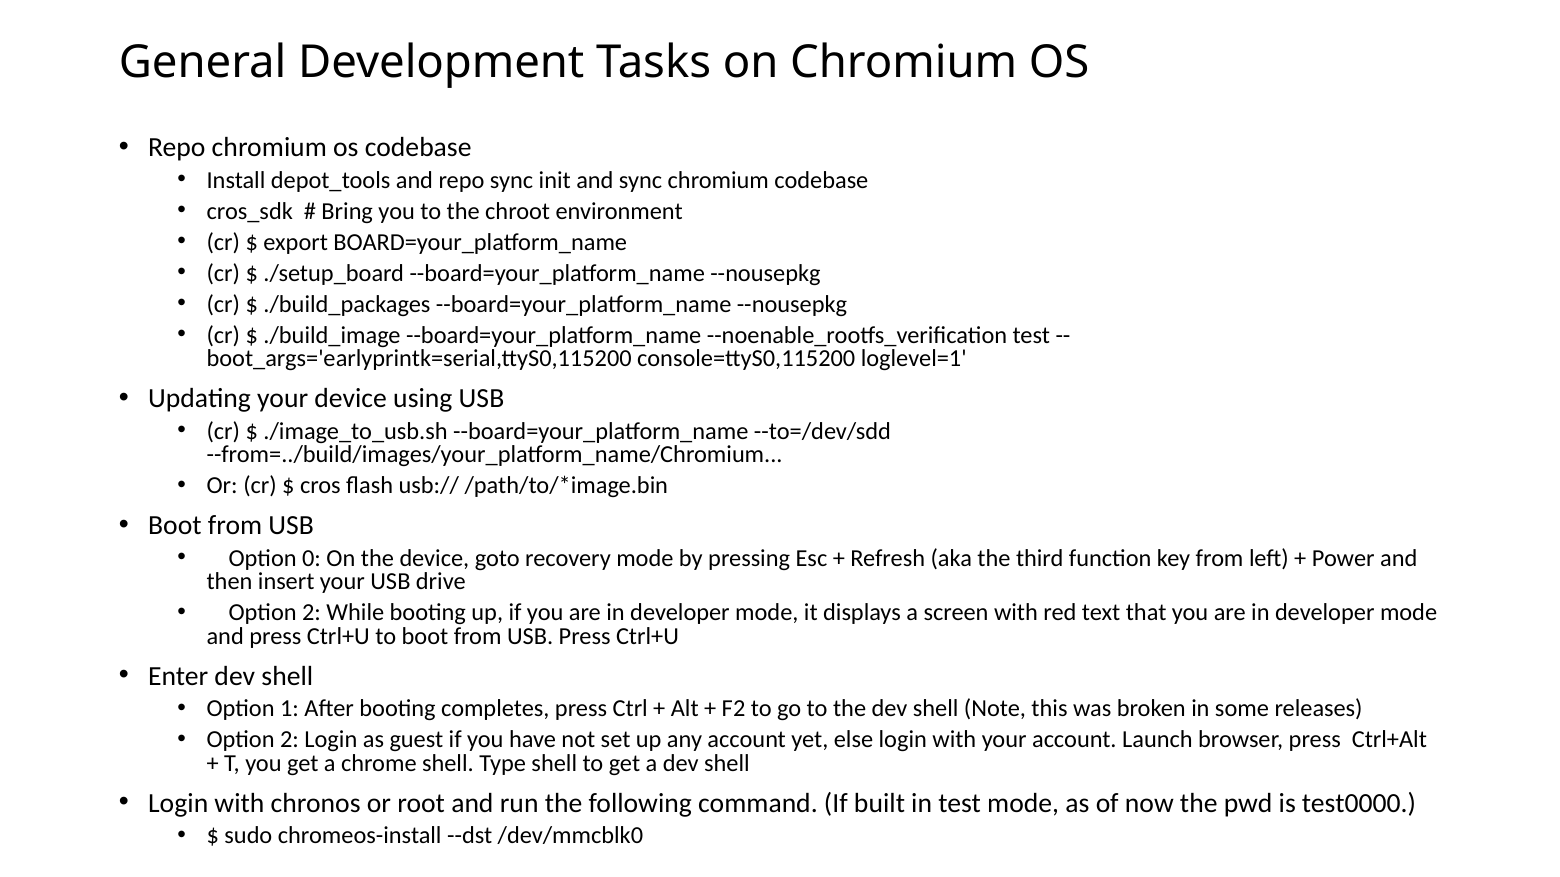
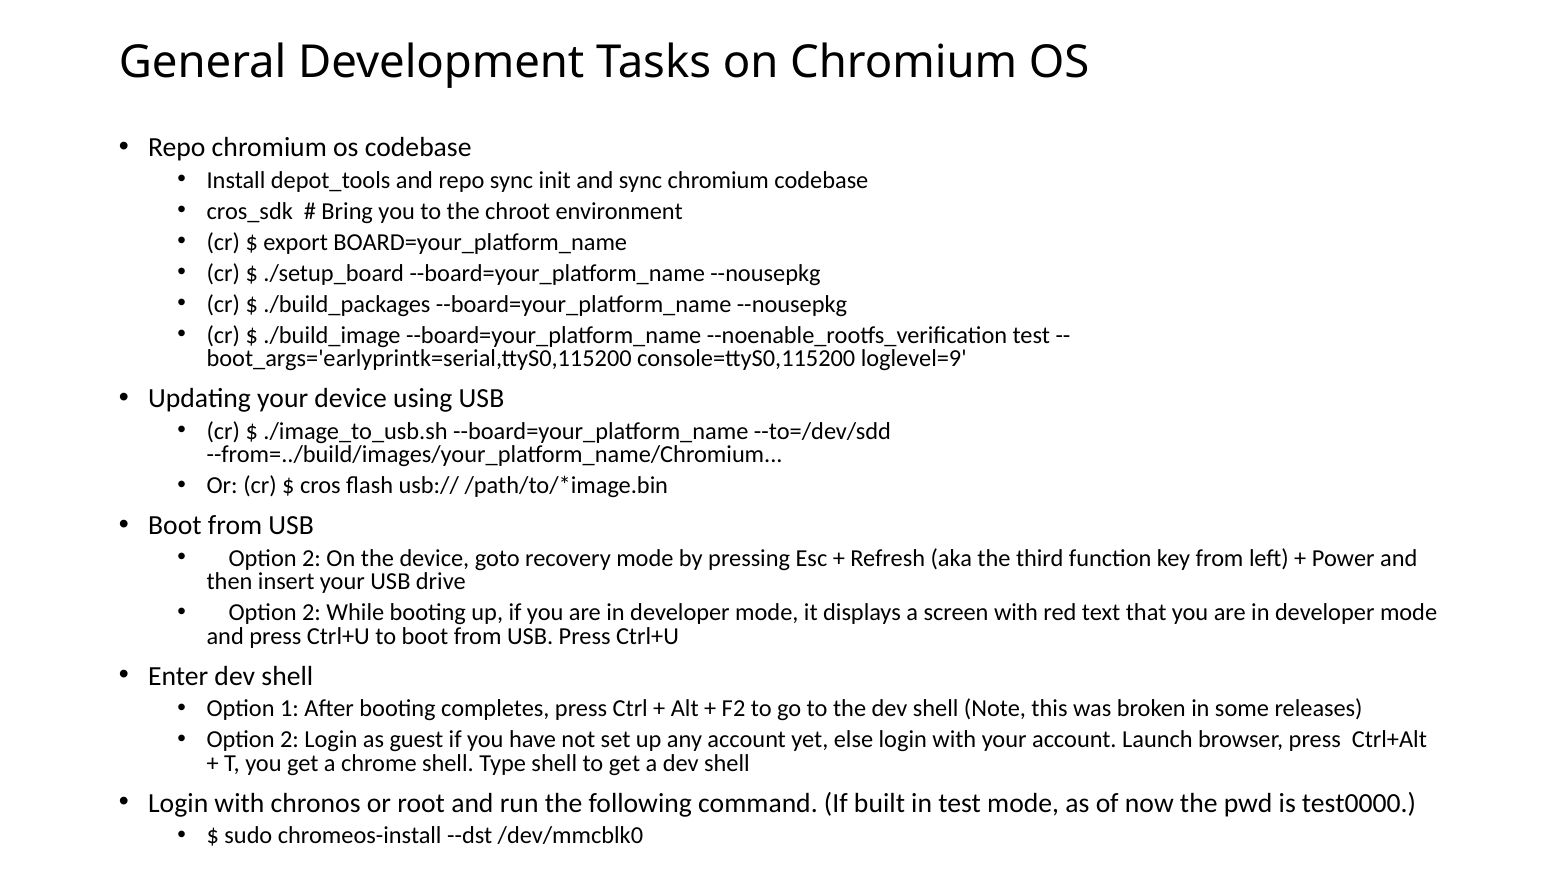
loglevel=1: loglevel=1 -> loglevel=9
0 at (312, 558): 0 -> 2
